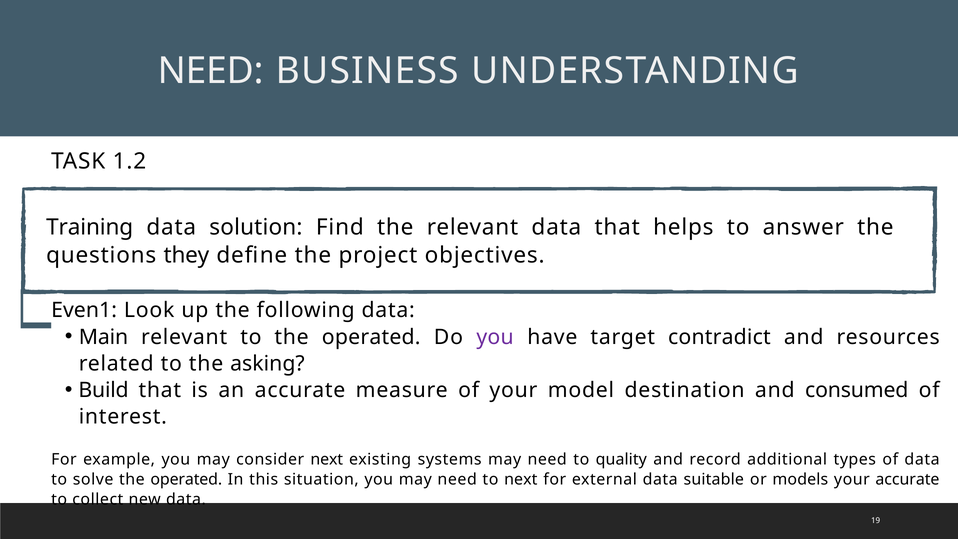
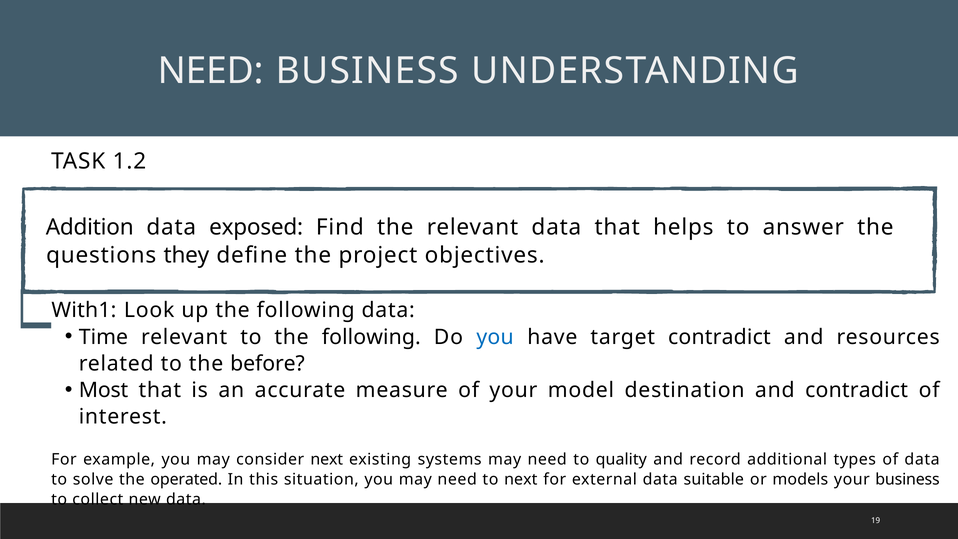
Training: Training -> Addition
solution: solution -> exposed
Even1: Even1 -> With1
Main: Main -> Time
to the operated: operated -> following
you at (495, 337) colour: purple -> blue
asking: asking -> before
Build: Build -> Most
and consumed: consumed -> contradict
your accurate: accurate -> business
